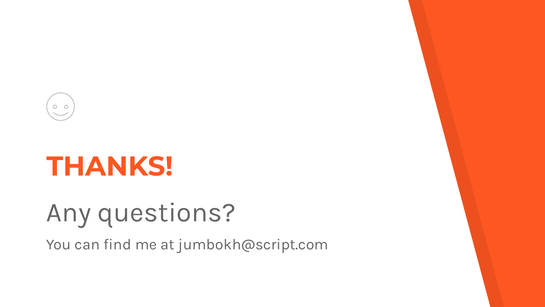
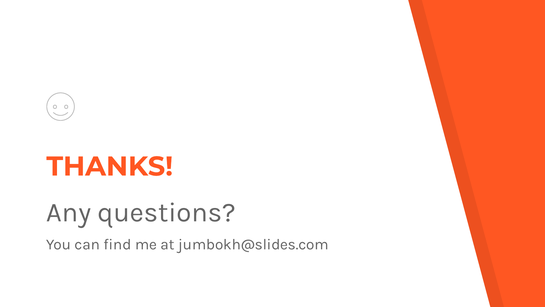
jumbokh@script.com: jumbokh@script.com -> jumbokh@slides.com
